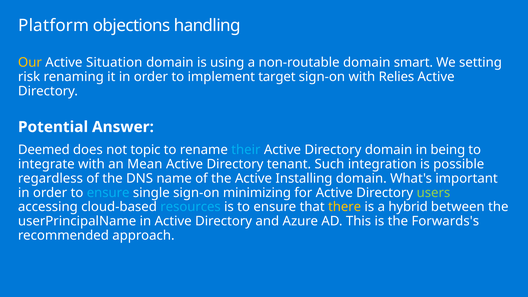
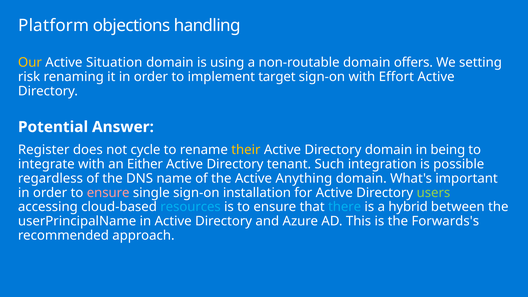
smart: smart -> offers
Relies: Relies -> Effort
Deemed: Deemed -> Register
topic: topic -> cycle
their colour: light blue -> yellow
Mean: Mean -> Either
Installing: Installing -> Anything
ensure at (108, 193) colour: light blue -> pink
minimizing: minimizing -> installation
there colour: yellow -> light blue
